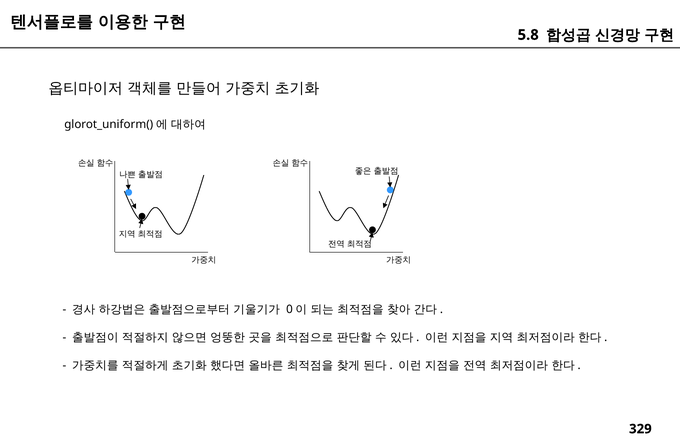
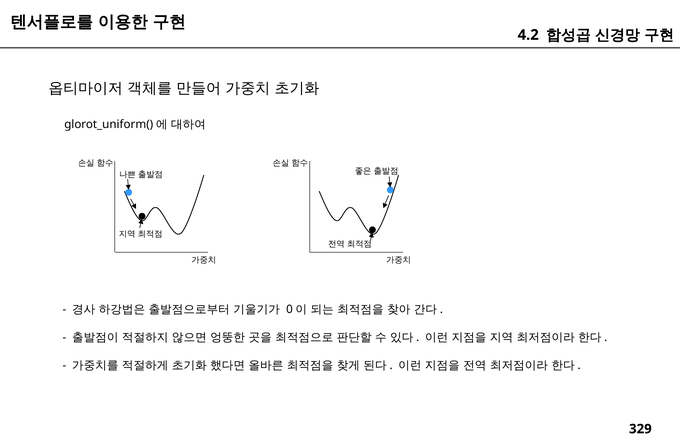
5.8: 5.8 -> 4.2
